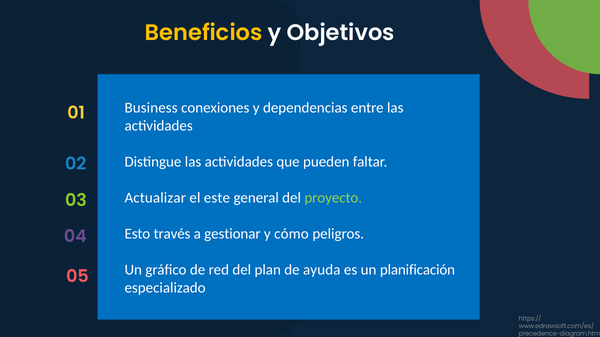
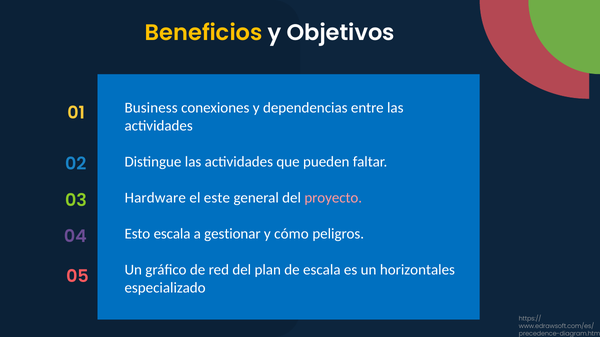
Actualizar: Actualizar -> Hardware
proyecto colour: light green -> pink
Esto través: través -> escala
de ayuda: ayuda -> escala
planificación: planificación -> horizontales
